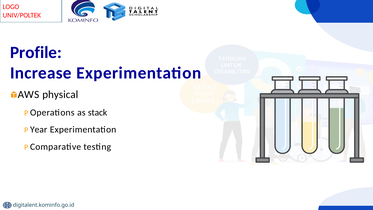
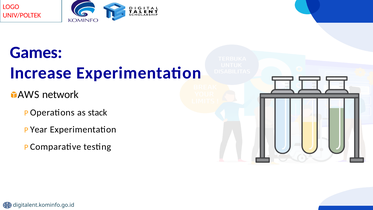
Profile: Profile -> Games
physical: physical -> network
